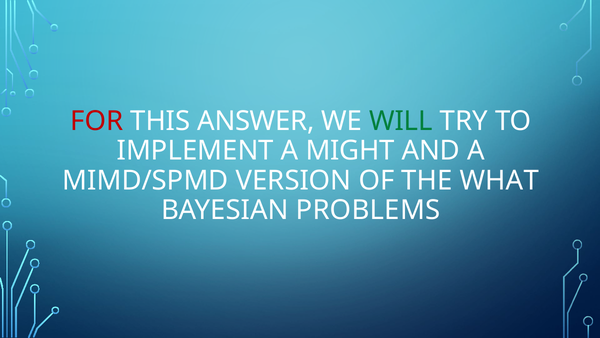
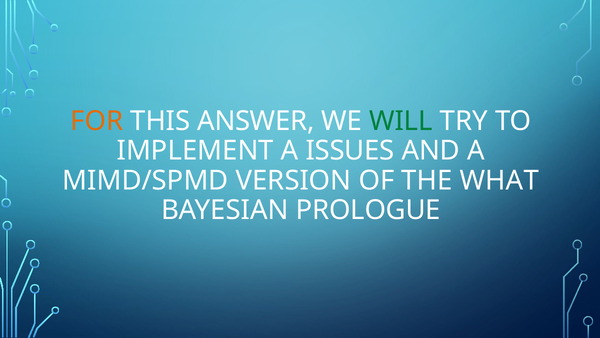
FOR colour: red -> orange
MIGHT: MIGHT -> ISSUES
PROBLEMS: PROBLEMS -> PROLOGUE
